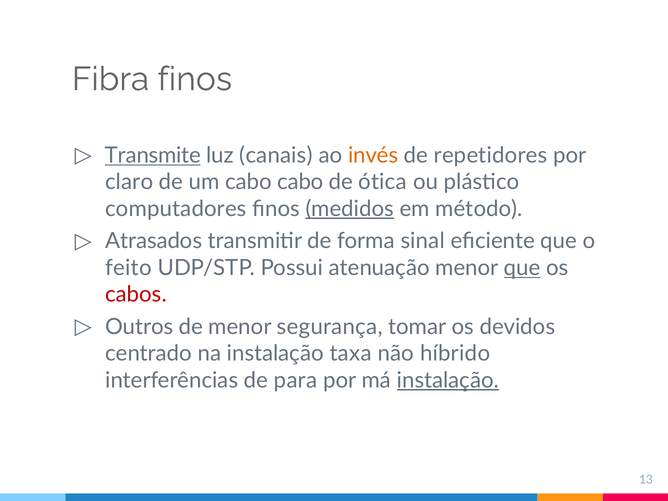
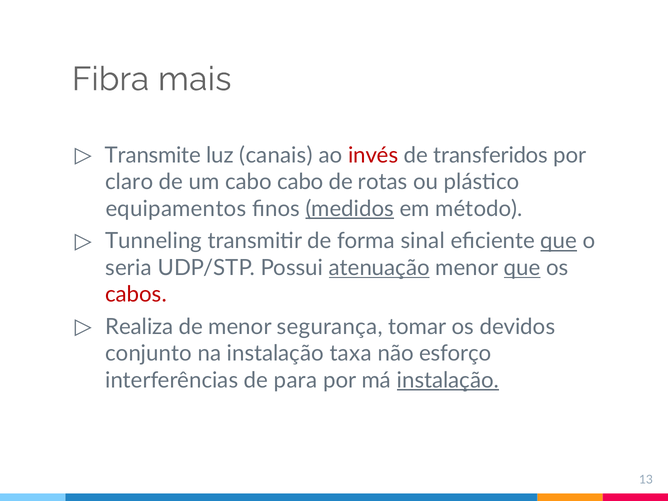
Fibra finos: finos -> mais
Transmite underline: present -> none
invés colour: orange -> red
repetidores: repetidores -> transferidos
ótica: ótica -> rotas
computadores: computadores -> equipamentos
Atrasados: Atrasados -> Tunneling
que at (559, 241) underline: none -> present
feito: feito -> seria
atenuação underline: none -> present
Outros: Outros -> Realiza
centrado: centrado -> conjunto
híbrido: híbrido -> esforço
